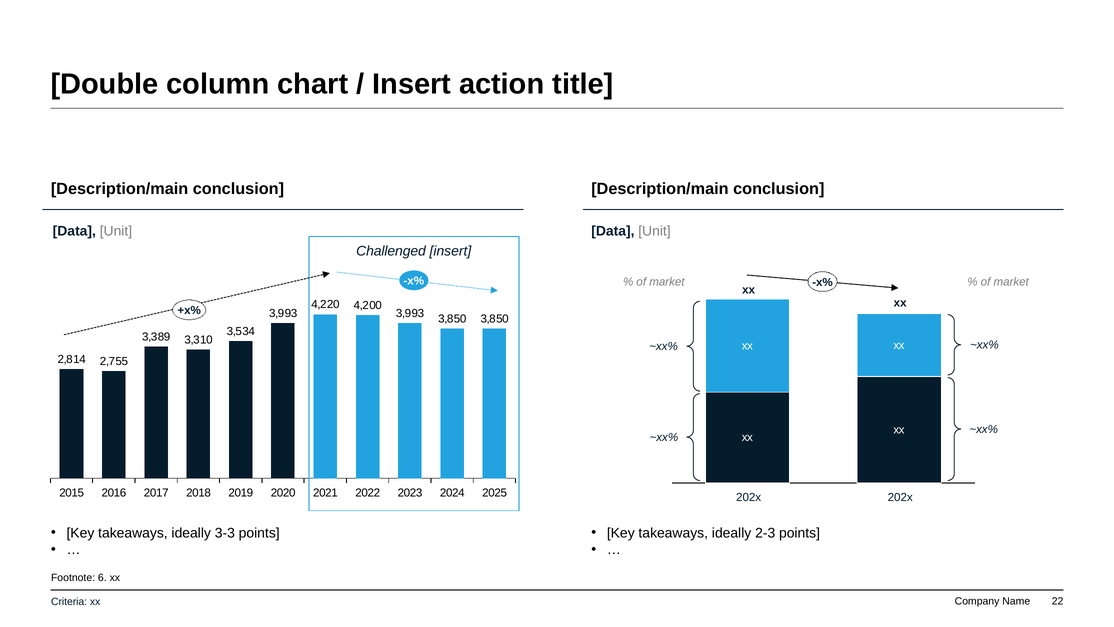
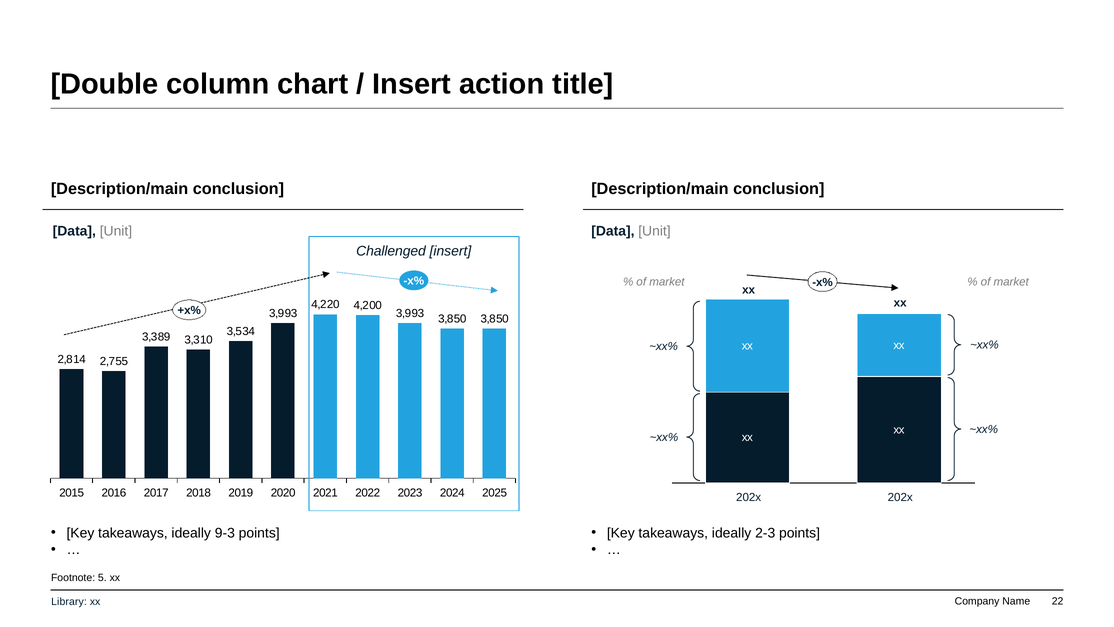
3-3: 3-3 -> 9-3
6: 6 -> 5
Criteria: Criteria -> Library
